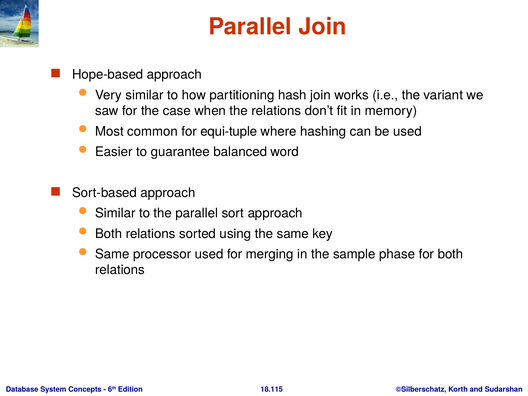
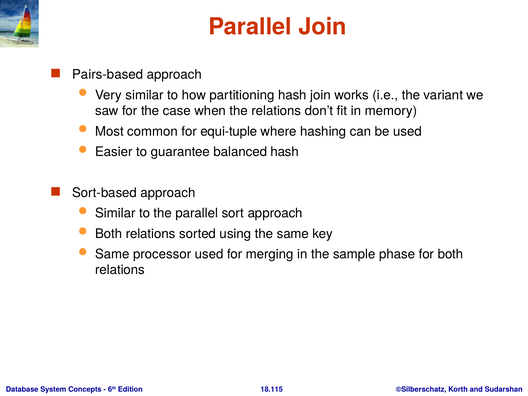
Hope-based: Hope-based -> Pairs-based
balanced word: word -> hash
